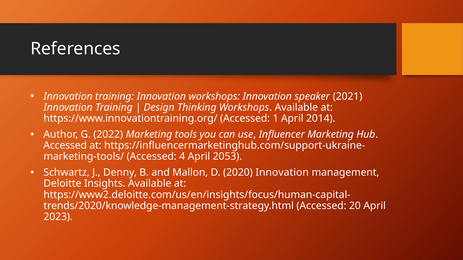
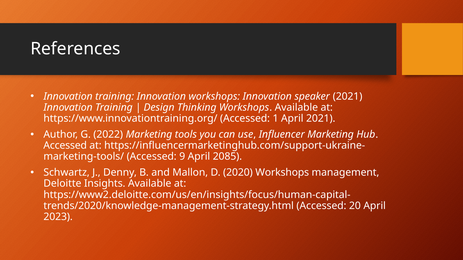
April 2014: 2014 -> 2021
4: 4 -> 9
2053: 2053 -> 2085
2020 Innovation: Innovation -> Workshops
